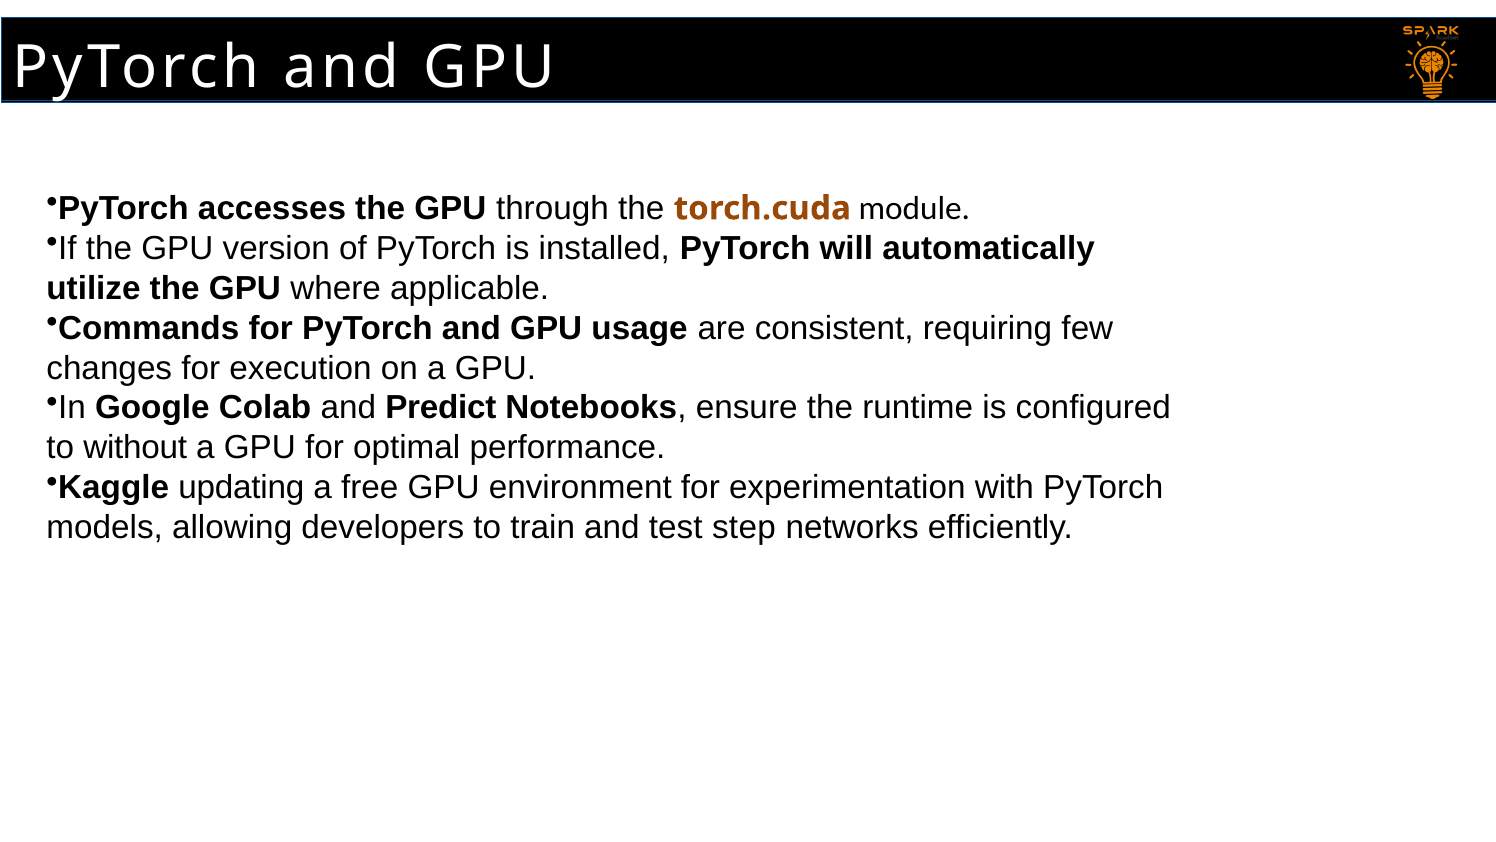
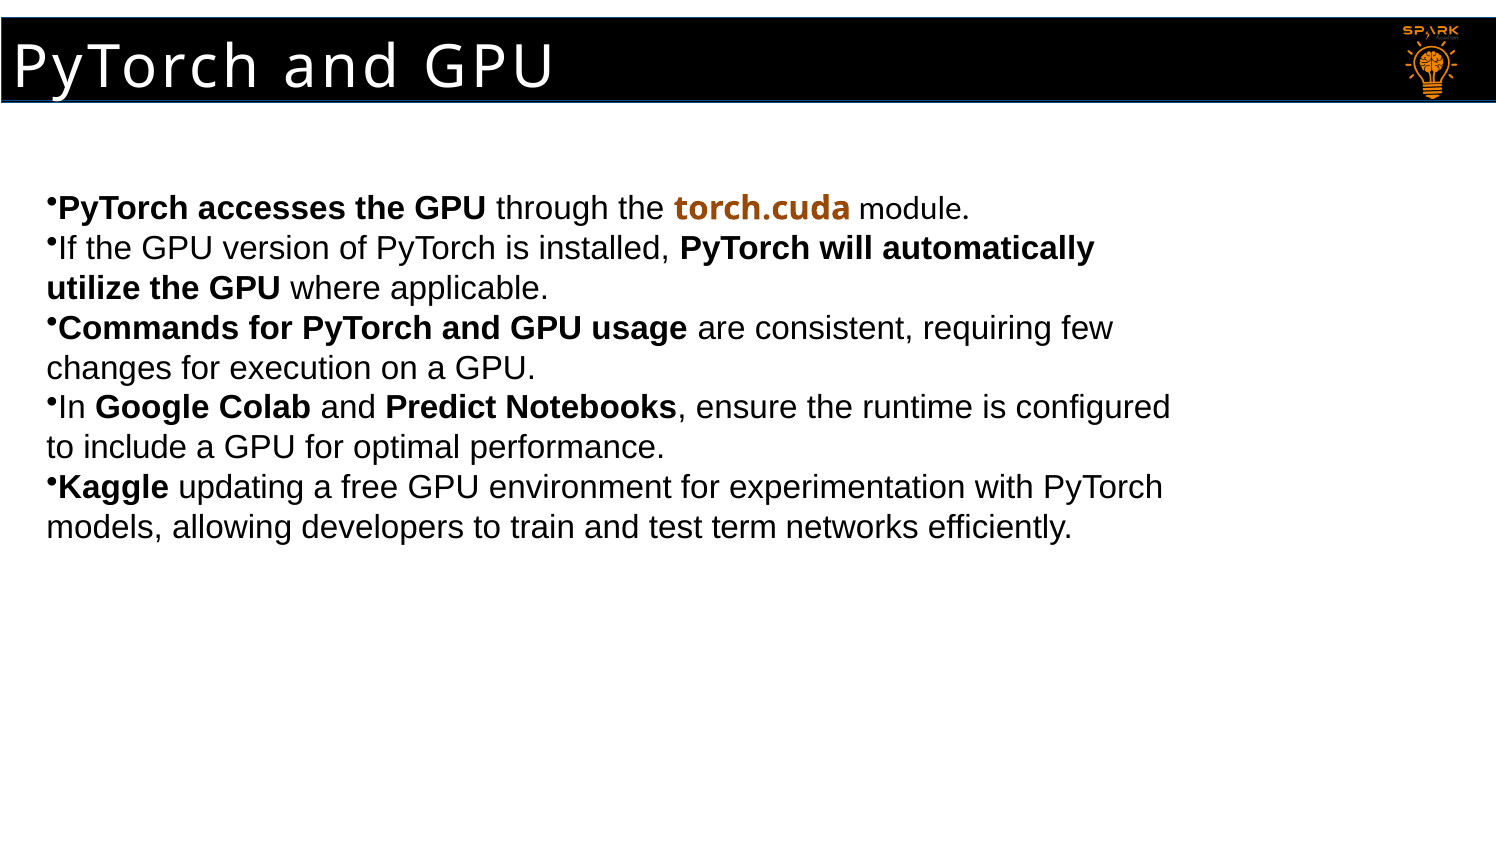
without: without -> include
step: step -> term
